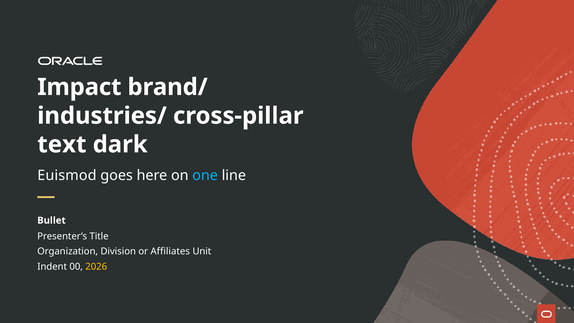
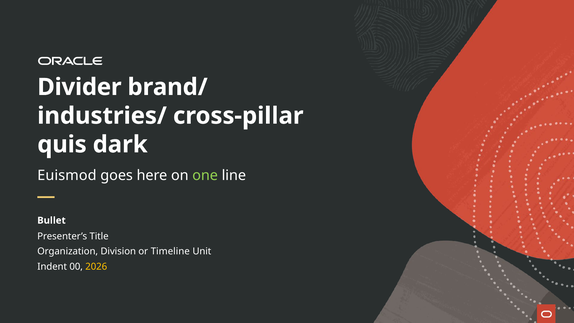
Impact: Impact -> Divider
text: text -> quis
one colour: light blue -> light green
Affiliates: Affiliates -> Timeline
